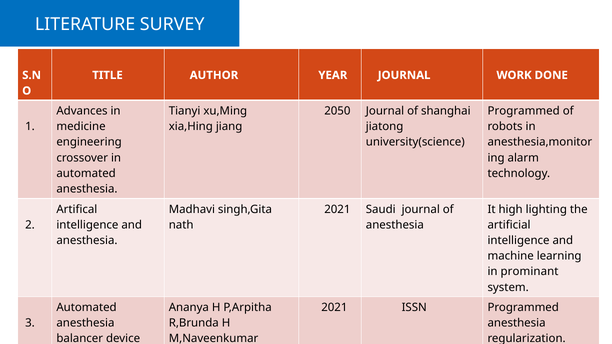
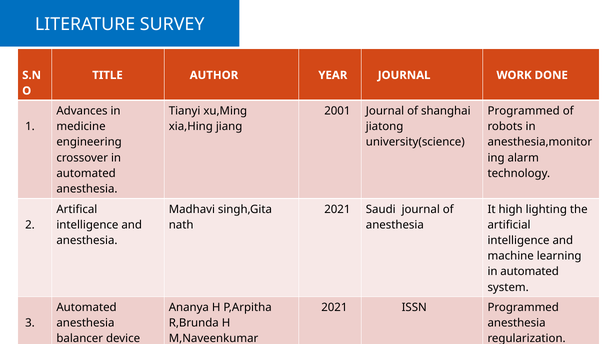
2050: 2050 -> 2001
prominant at (530, 272): prominant -> automated
